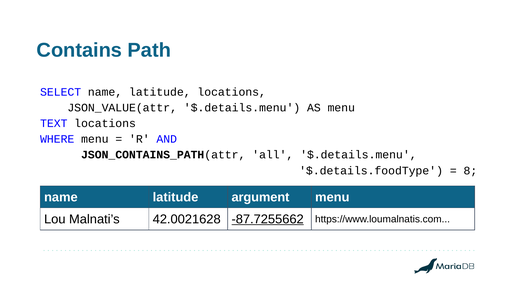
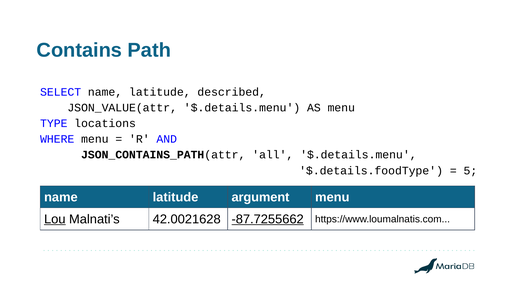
latitude locations: locations -> described
TEXT: TEXT -> TYPE
8: 8 -> 5
Lou underline: none -> present
